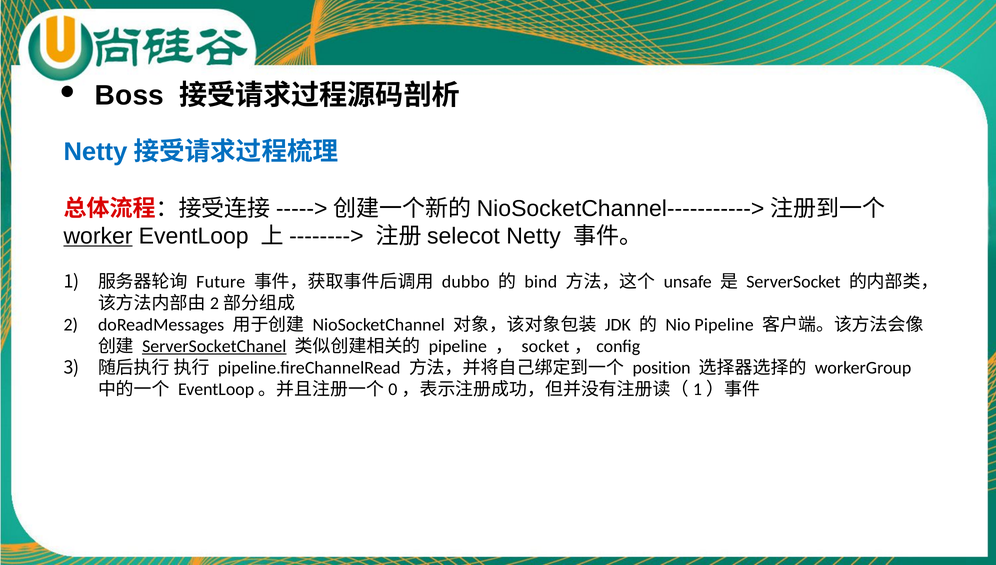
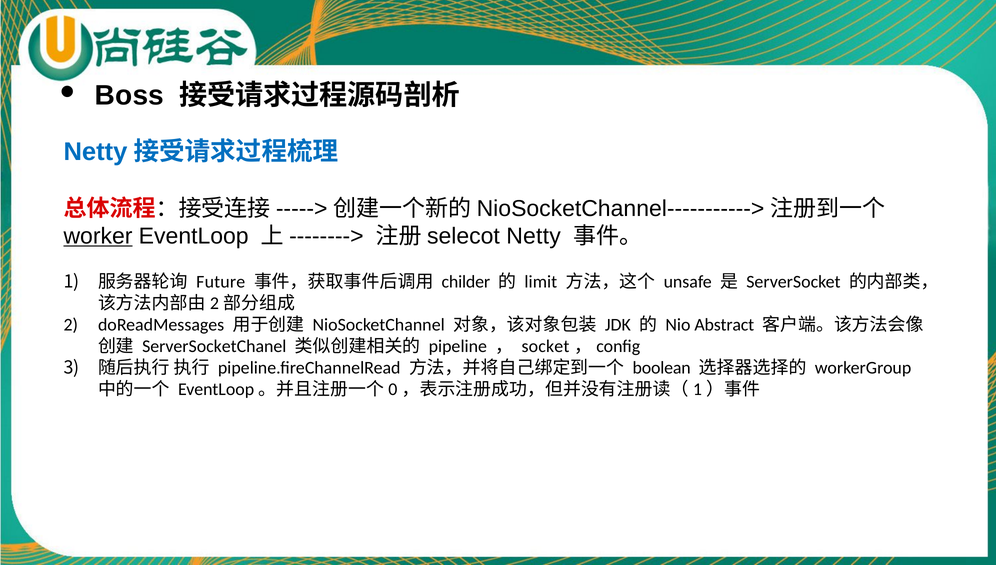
dubbo: dubbo -> childer
bind: bind -> limit
Nio Pipeline: Pipeline -> Abstract
ServerSocketChanel underline: present -> none
position: position -> boolean
